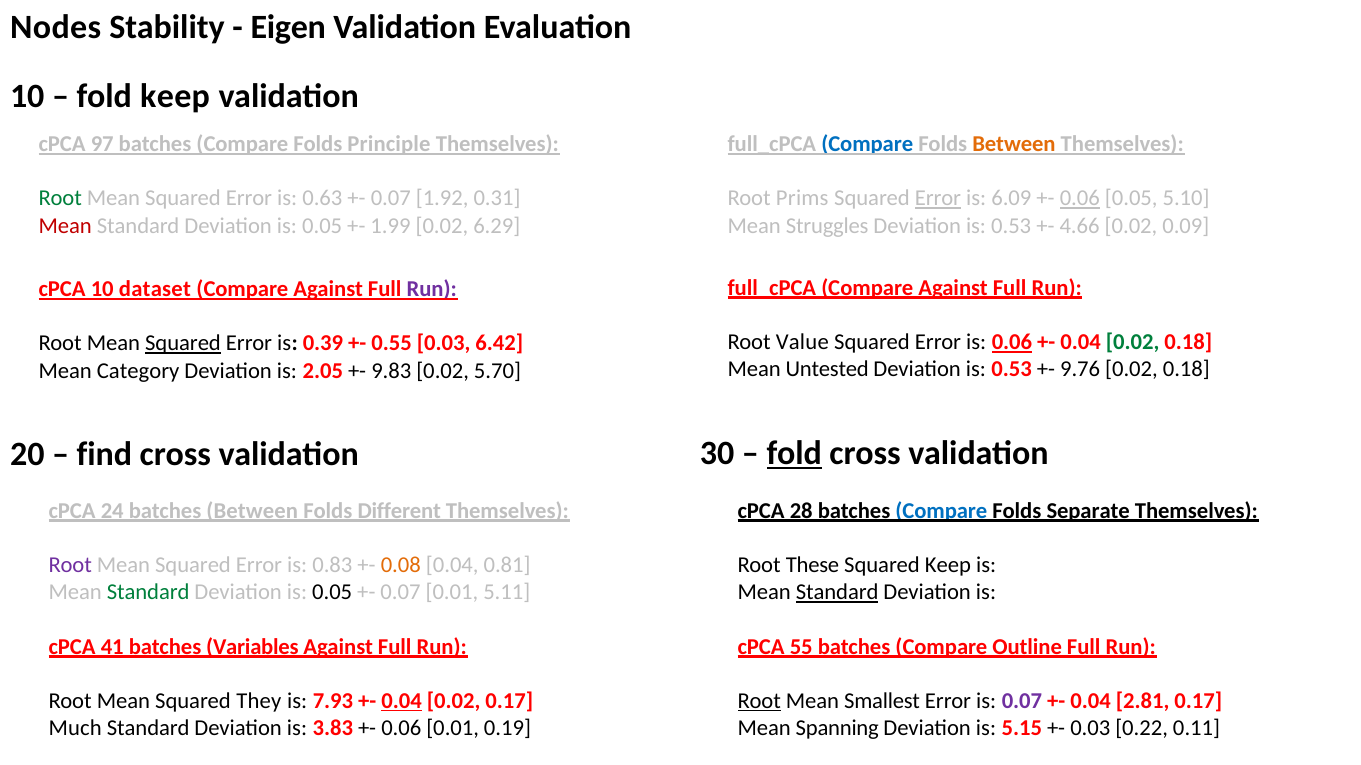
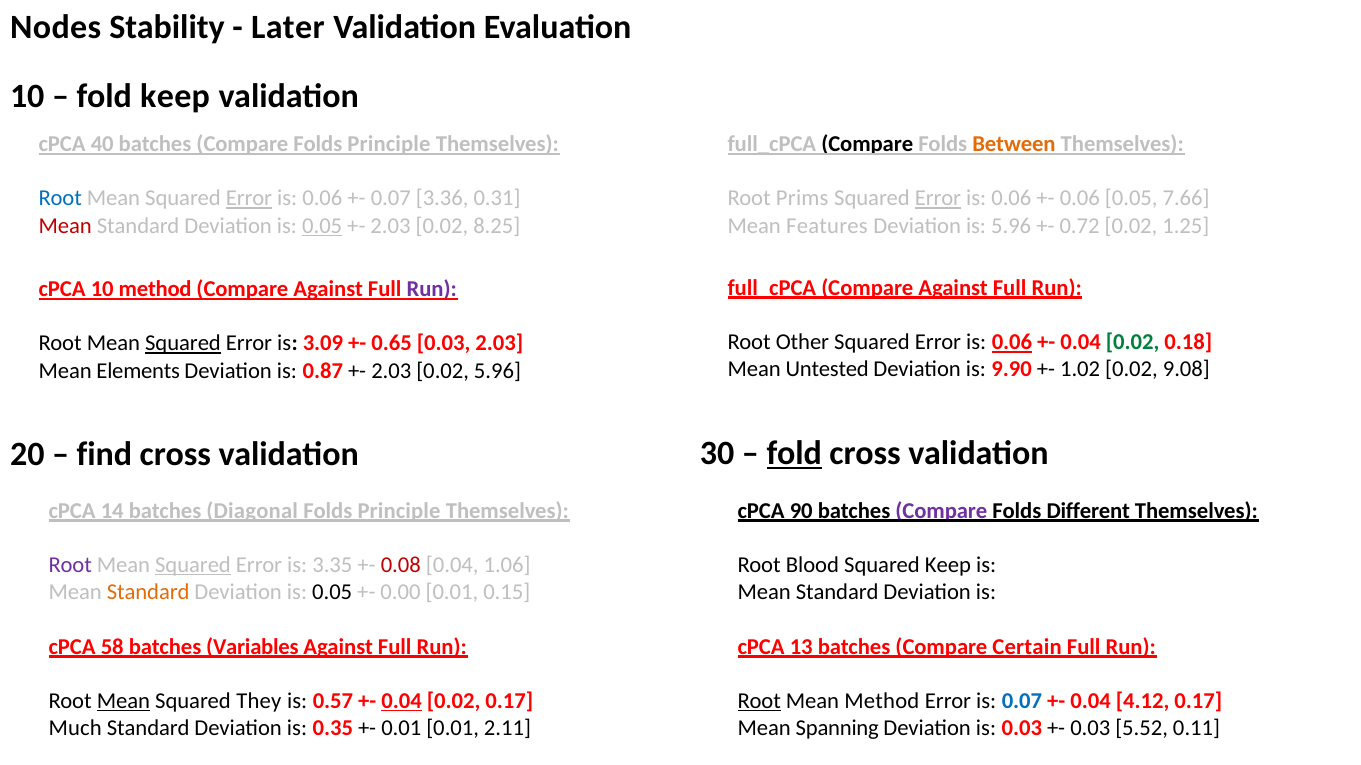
Eigen: Eigen -> Later
97: 97 -> 40
Compare at (867, 144) colour: blue -> black
Root at (60, 199) colour: green -> blue
Error at (249, 199) underline: none -> present
0.63 at (322, 199): 0.63 -> 0.06
1.92: 1.92 -> 3.36
6.09 at (1011, 199): 6.09 -> 0.06
0.06 at (1080, 199) underline: present -> none
5.10: 5.10 -> 7.66
0.05 at (322, 226) underline: none -> present
1.99 at (390, 226): 1.99 -> 2.03
6.29: 6.29 -> 8.25
Struggles: Struggles -> Features
0.53 at (1011, 226): 0.53 -> 5.96
4.66: 4.66 -> 0.72
0.09: 0.09 -> 1.25
10 dataset: dataset -> method
Value: Value -> Other
0.39: 0.39 -> 3.09
0.55: 0.55 -> 0.65
0.03 6.42: 6.42 -> 2.03
0.53 at (1012, 370): 0.53 -> 9.90
9.76: 9.76 -> 1.02
0.18 at (1186, 370): 0.18 -> 9.08
Category: Category -> Elements
2.05: 2.05 -> 0.87
9.83 at (391, 371): 9.83 -> 2.03
0.02 5.70: 5.70 -> 5.96
24: 24 -> 14
batches Between: Between -> Diagonal
Different at (399, 511): Different -> Principle
28: 28 -> 90
Compare at (941, 511) colour: blue -> purple
Separate: Separate -> Different
Squared at (193, 565) underline: none -> present
0.83: 0.83 -> 3.35
0.08 colour: orange -> red
0.81: 0.81 -> 1.06
These: These -> Blood
Standard at (148, 593) colour: green -> orange
0.07 at (401, 593): 0.07 -> 0.00
5.11: 5.11 -> 0.15
Standard at (837, 593) underline: present -> none
41: 41 -> 58
55: 55 -> 13
Outline: Outline -> Certain
Mean at (123, 701) underline: none -> present
7.93: 7.93 -> 0.57
Mean Smallest: Smallest -> Method
0.07 at (1022, 701) colour: purple -> blue
2.81: 2.81 -> 4.12
3.83: 3.83 -> 0.35
0.06 at (401, 729): 0.06 -> 0.01
0.19: 0.19 -> 2.11
is 5.15: 5.15 -> 0.03
0.22: 0.22 -> 5.52
